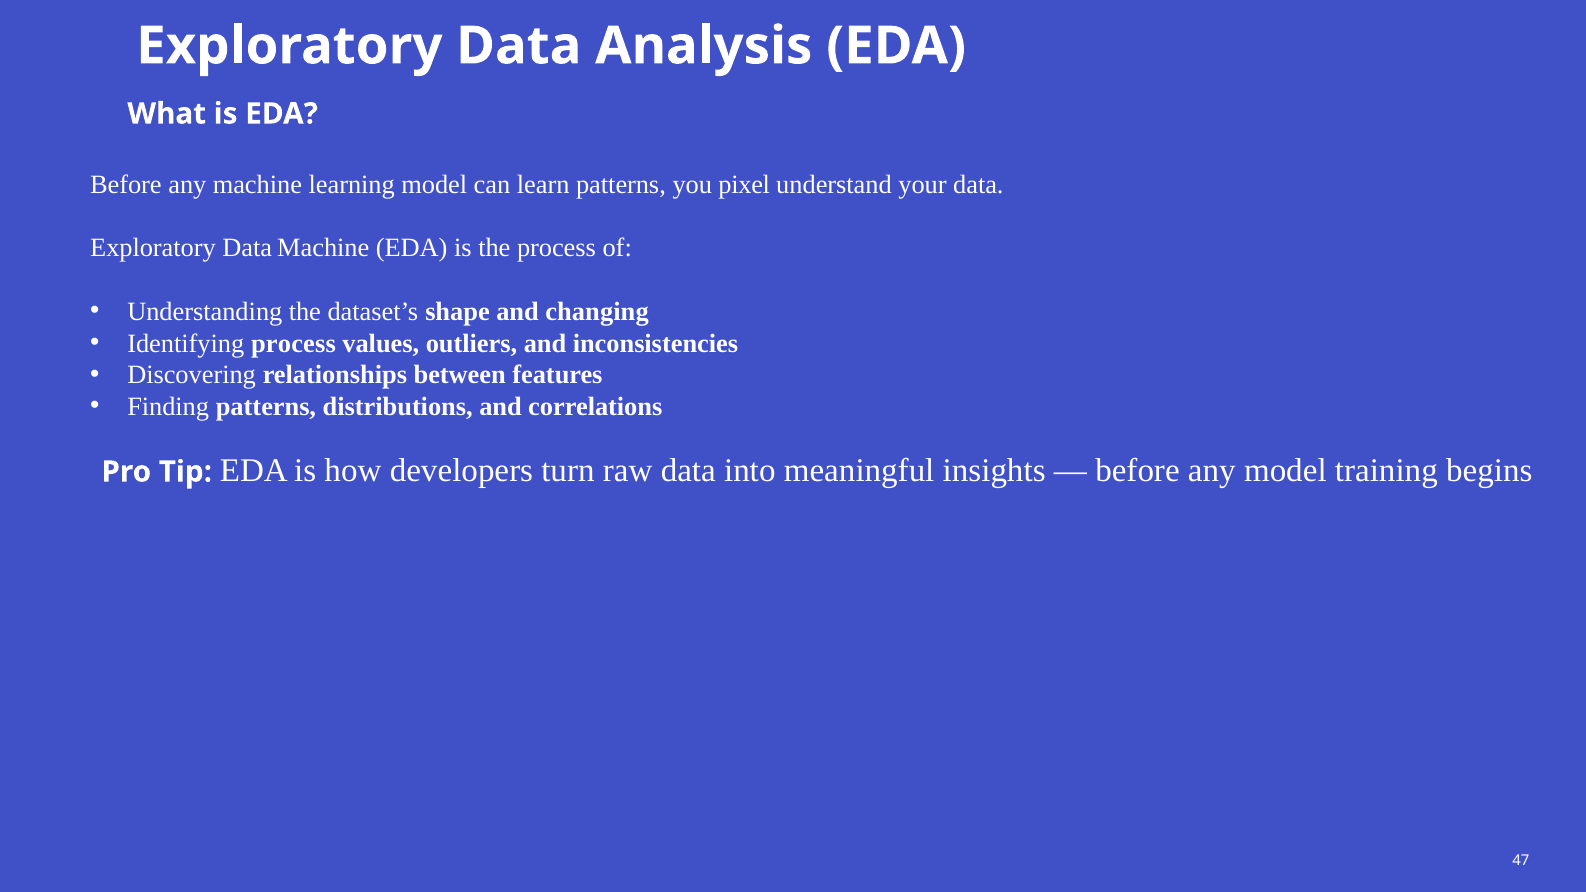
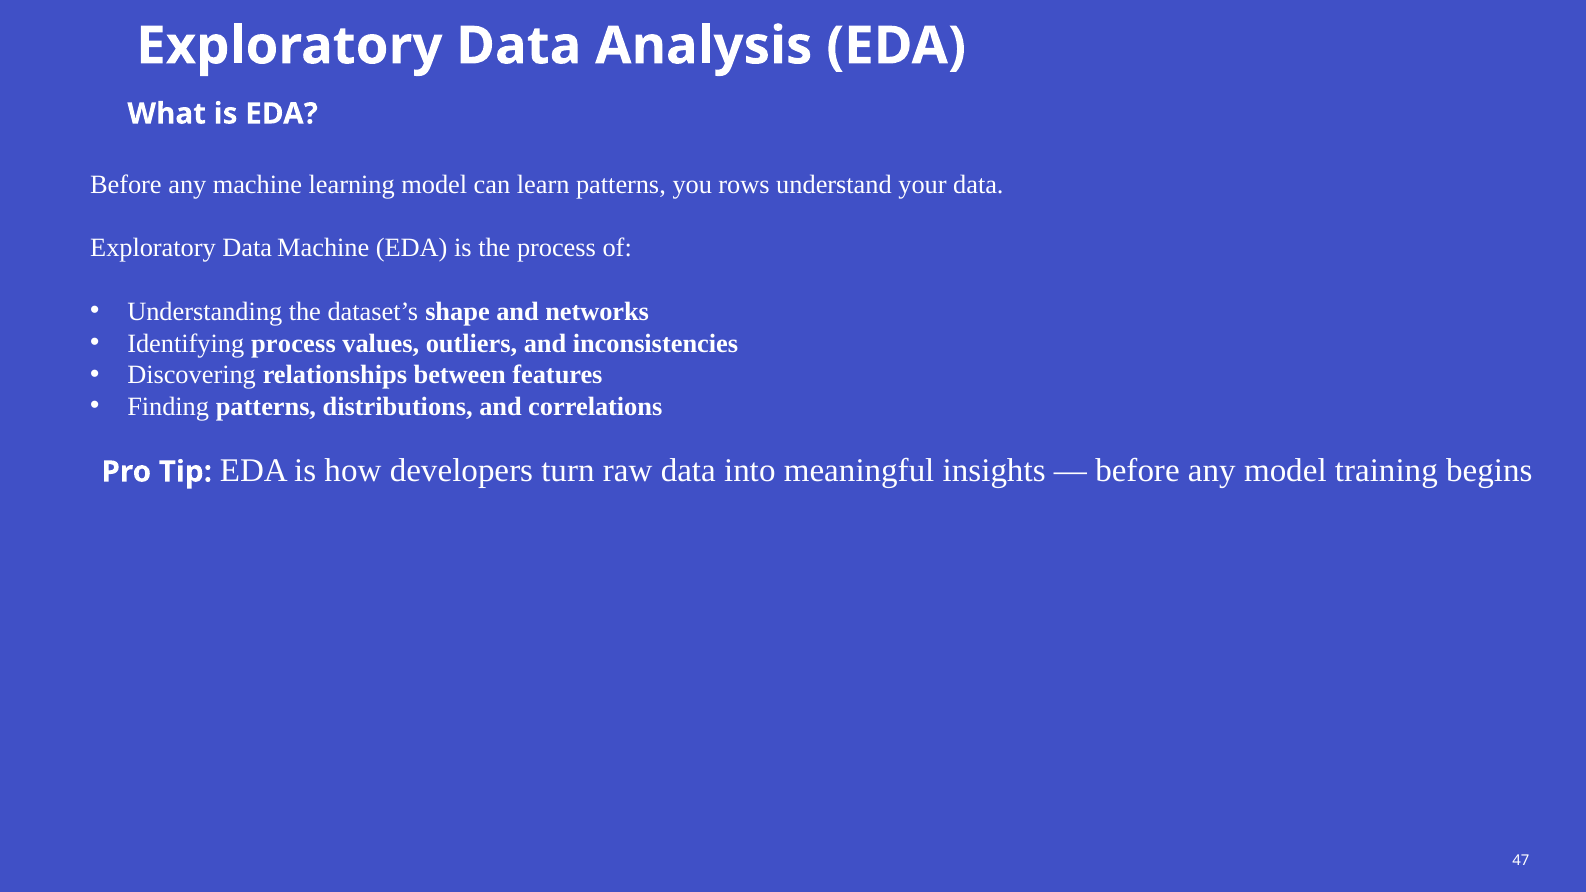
pixel: pixel -> rows
changing: changing -> networks
